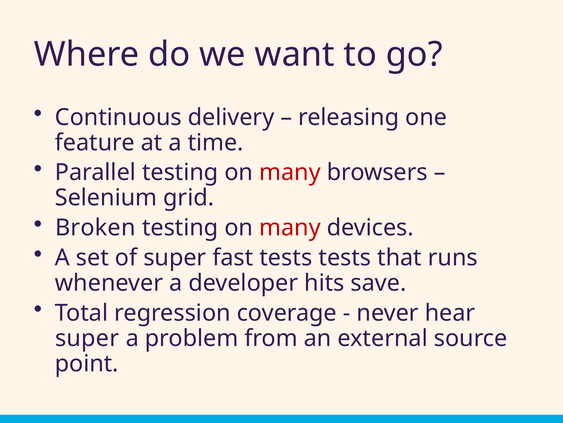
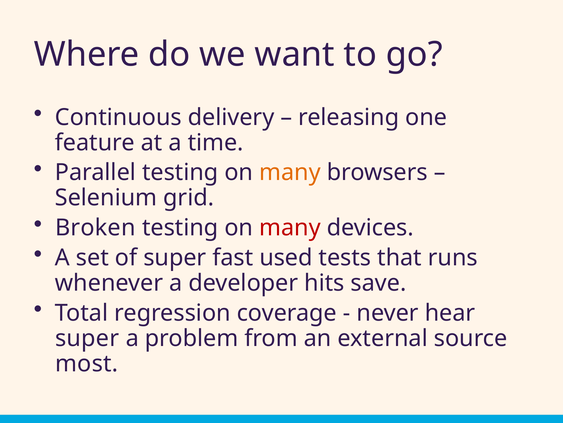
many at (290, 172) colour: red -> orange
fast tests: tests -> used
point: point -> most
